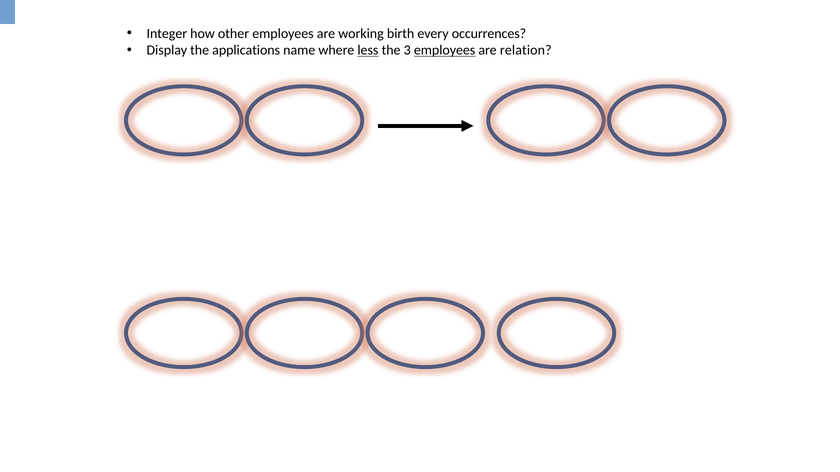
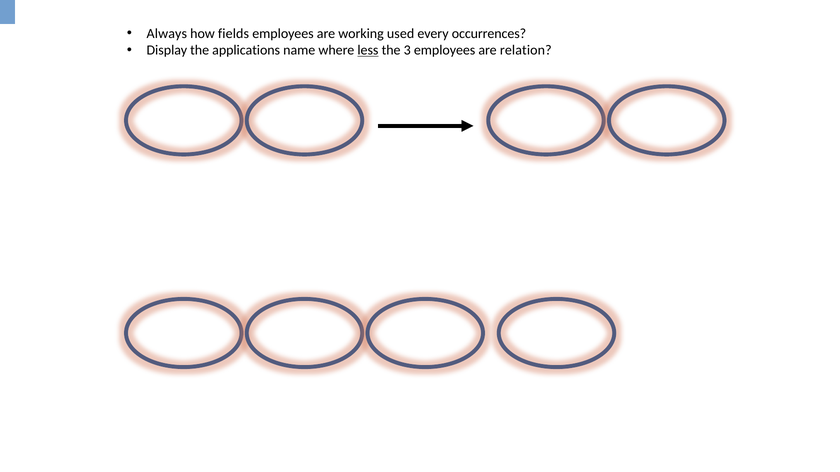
Integer: Integer -> Always
other: other -> fields
birth: birth -> used
employees at (445, 50) underline: present -> none
